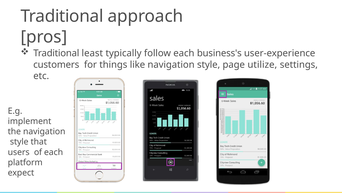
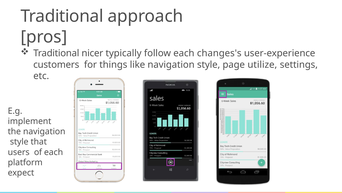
least: least -> nicer
business's: business's -> changes's
